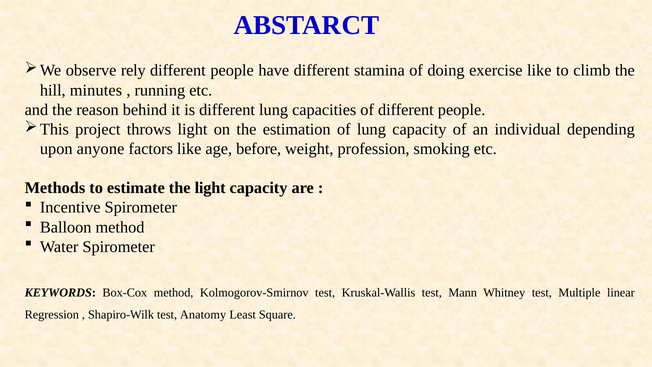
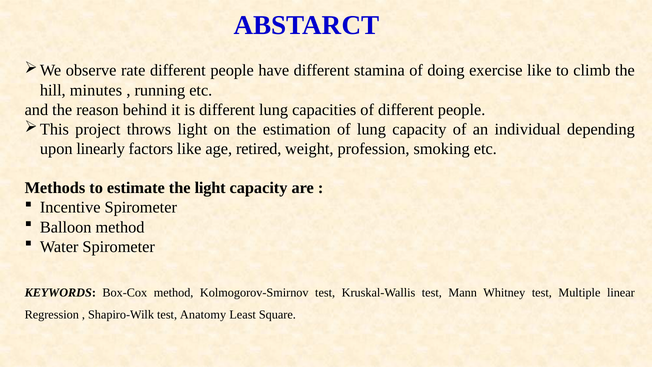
rely: rely -> rate
anyone: anyone -> linearly
before: before -> retired
